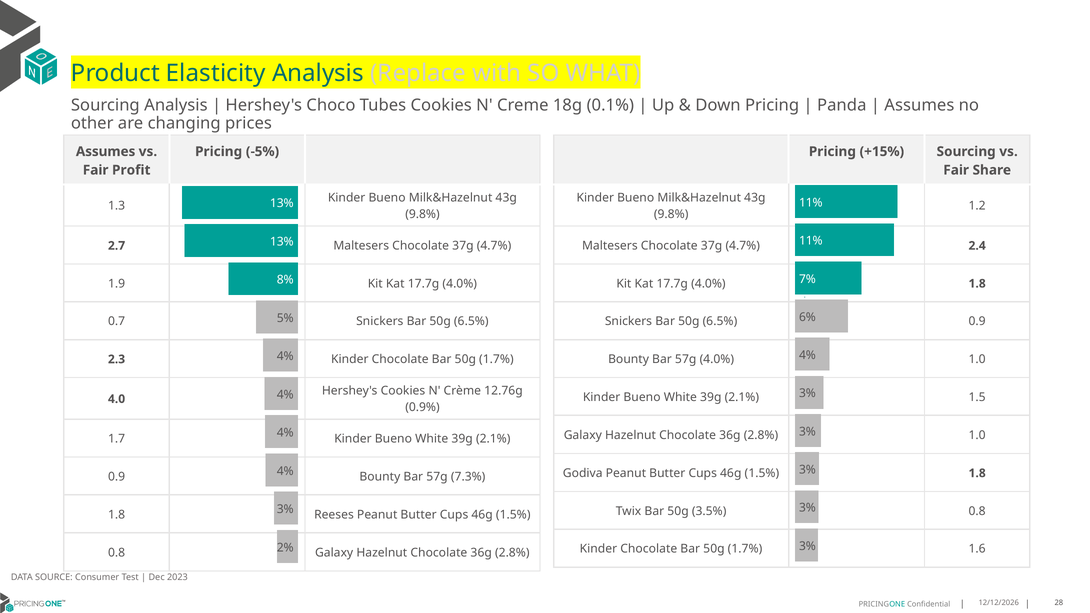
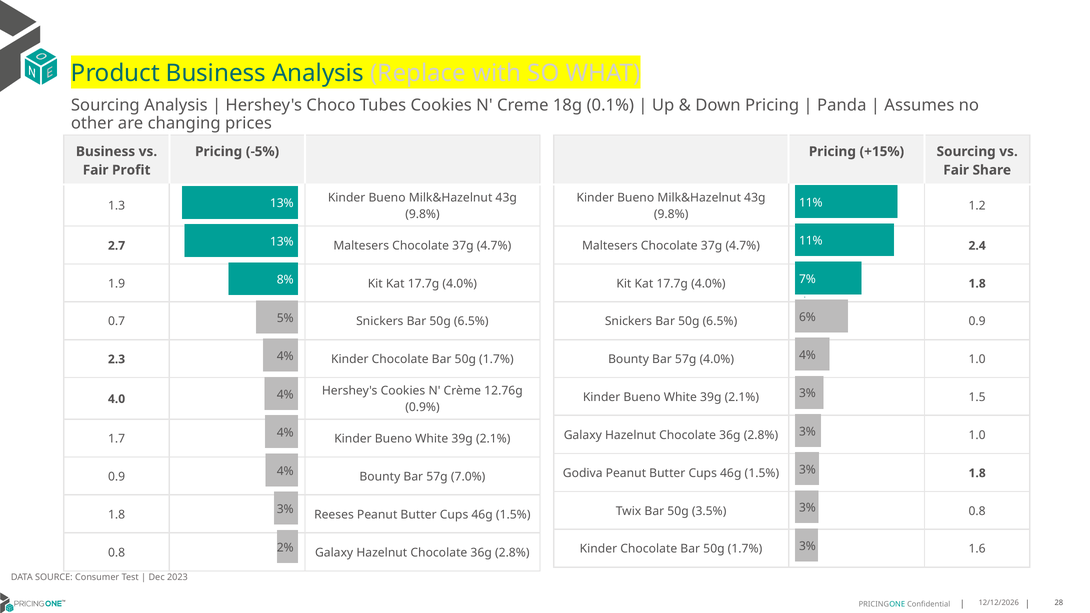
Product Elasticity: Elasticity -> Business
Assumes at (106, 152): Assumes -> Business
7.3%: 7.3% -> 7.0%
